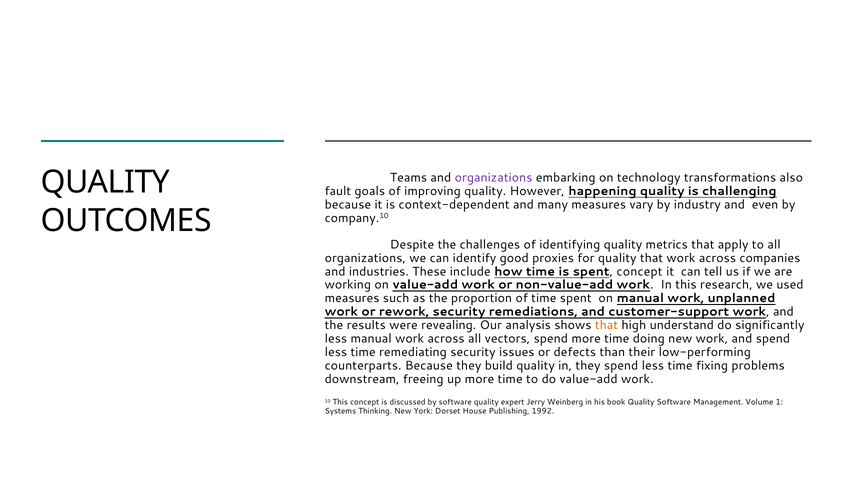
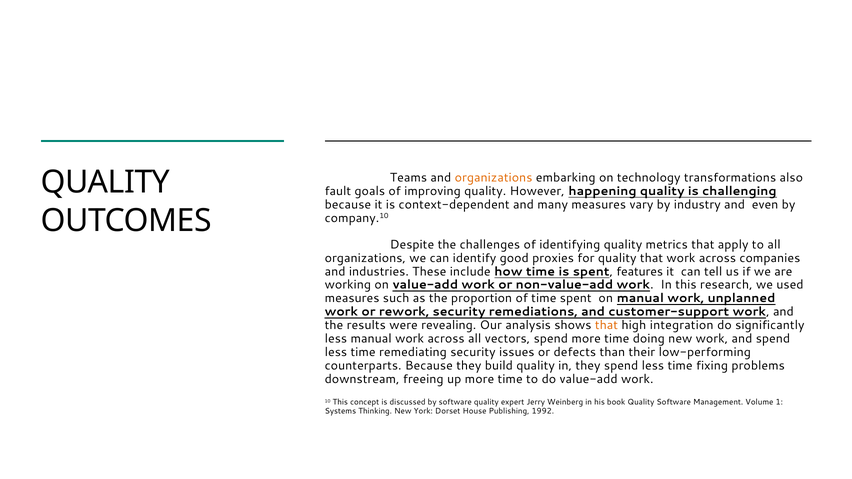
organizations at (494, 178) colour: purple -> orange
spent concept: concept -> features
understand: understand -> integration
